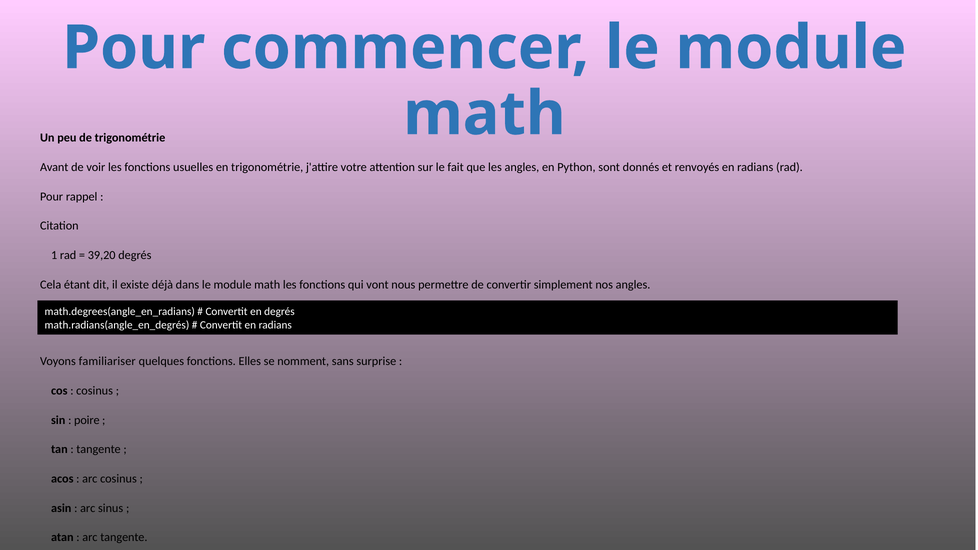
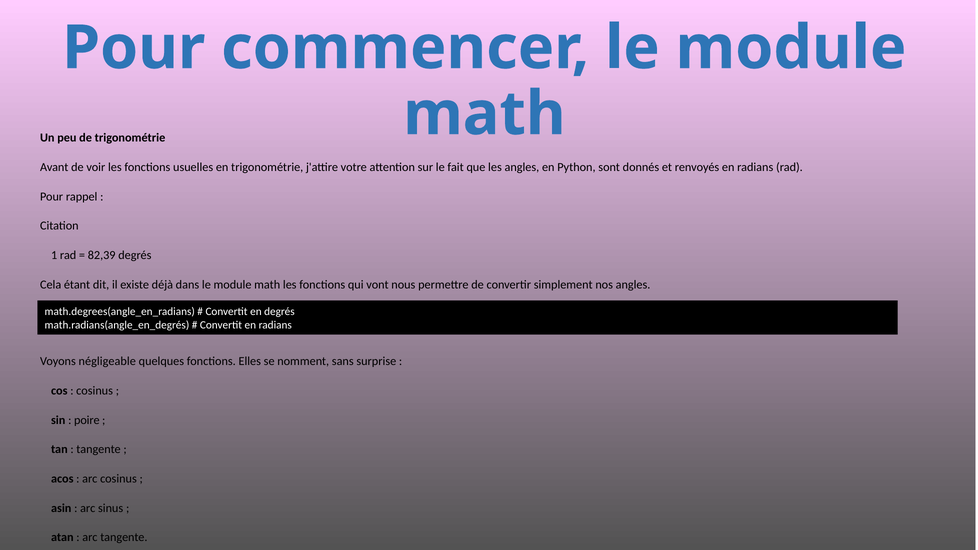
39,20: 39,20 -> 82,39
familiariser: familiariser -> négligeable
